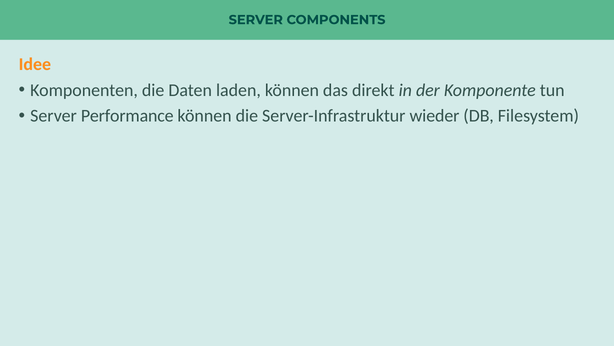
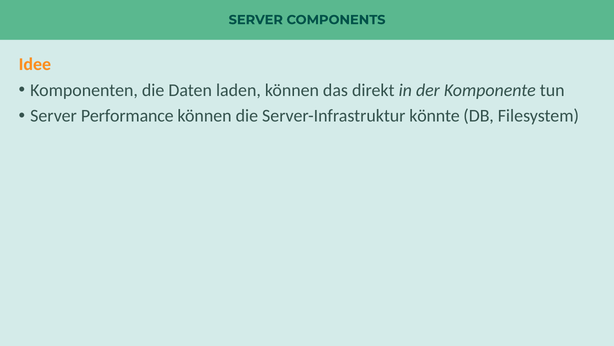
wieder: wieder -> könnte
